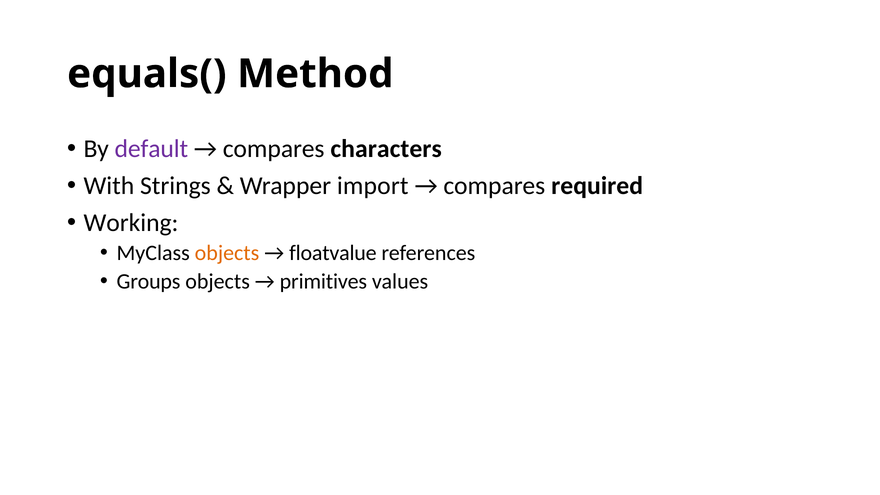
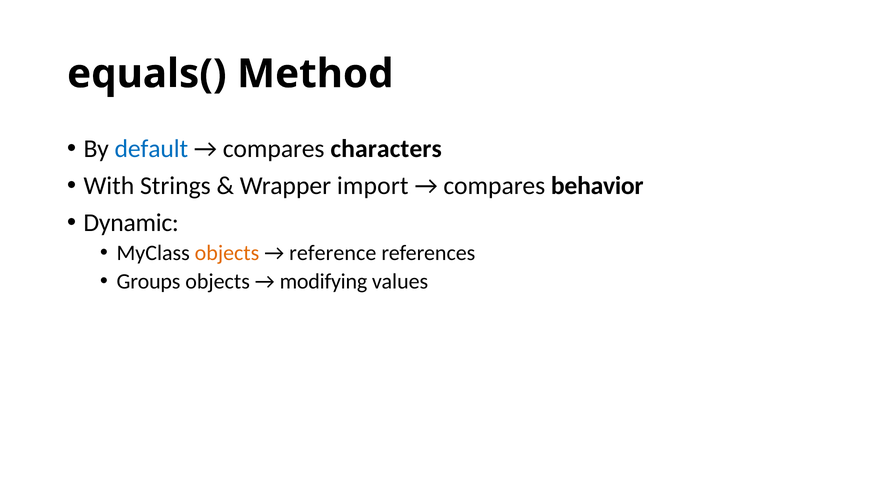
default colour: purple -> blue
required: required -> behavior
Working: Working -> Dynamic
floatvalue: floatvalue -> reference
primitives: primitives -> modifying
